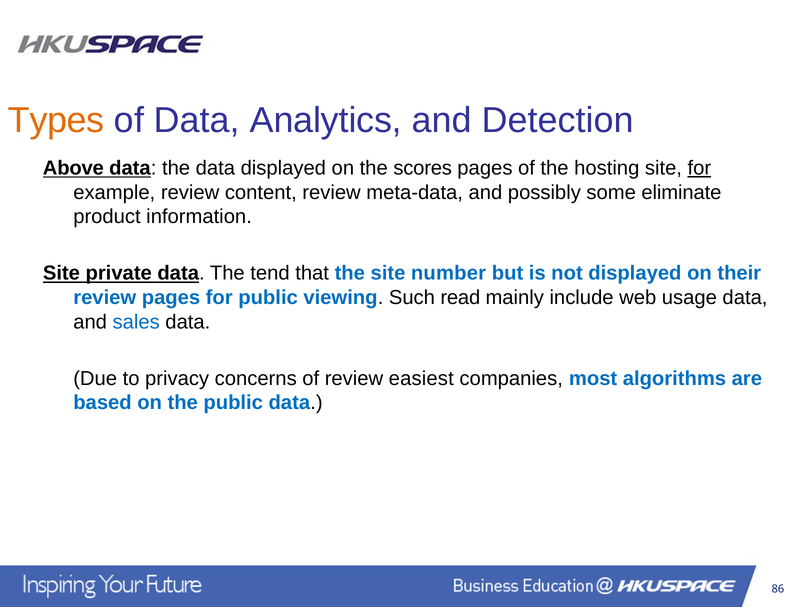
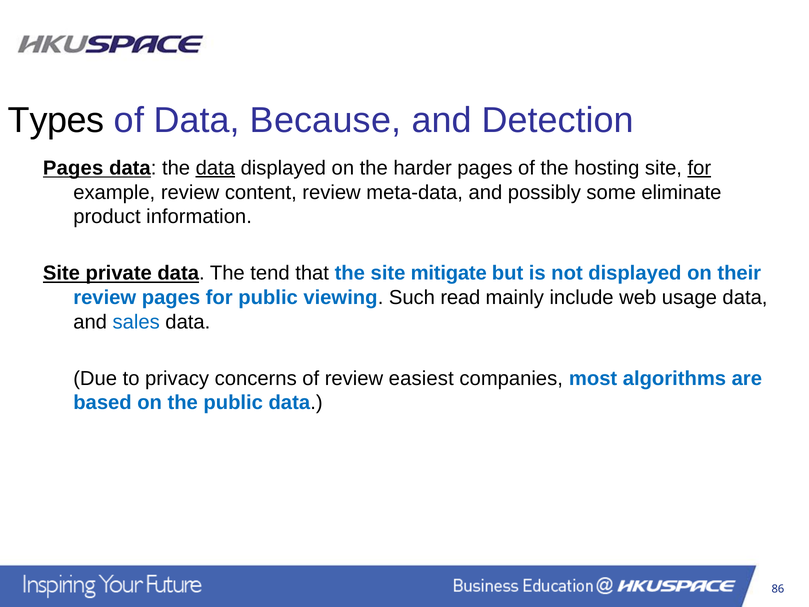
Types colour: orange -> black
Analytics: Analytics -> Because
Above at (73, 168): Above -> Pages
data at (215, 168) underline: none -> present
scores: scores -> harder
number: number -> mitigate
